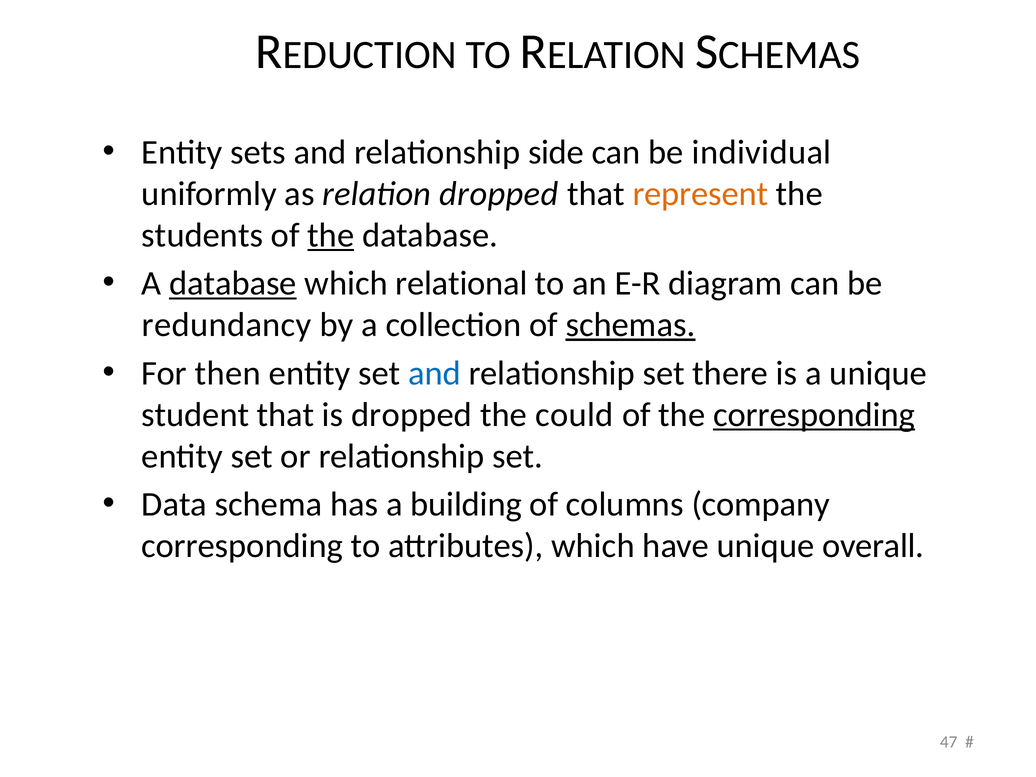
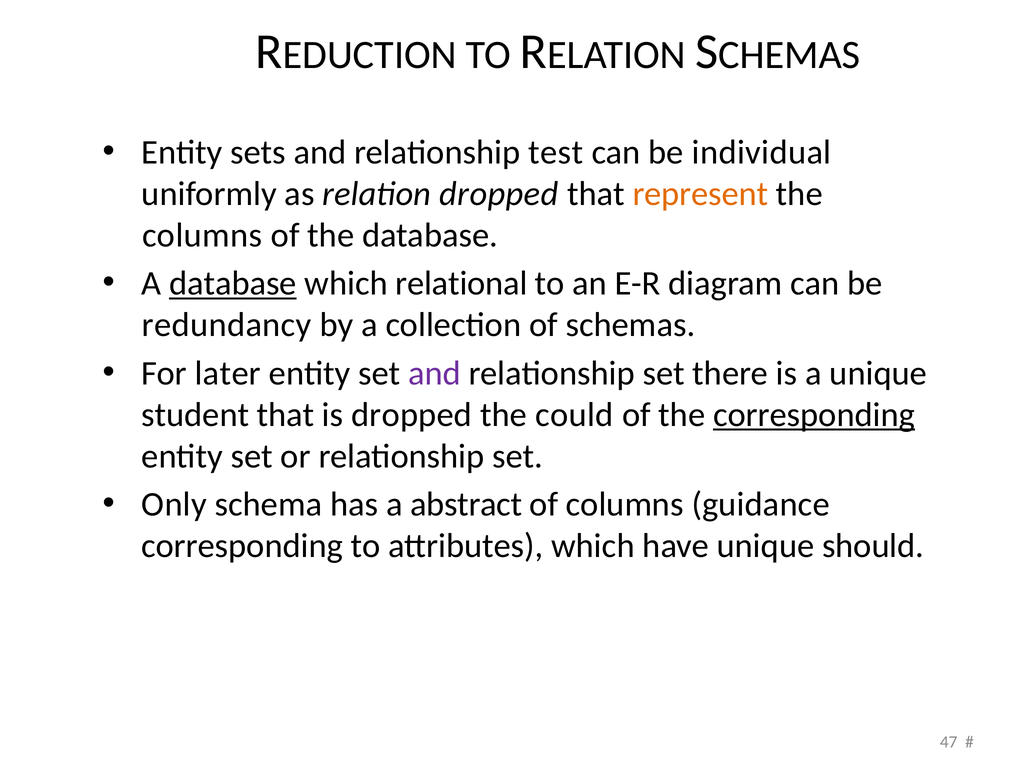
side: side -> test
students at (202, 235): students -> columns
the at (331, 235) underline: present -> none
schemas underline: present -> none
then: then -> later
and at (435, 373) colour: blue -> purple
Data: Data -> Only
building: building -> abstract
company: company -> guidance
overall: overall -> should
